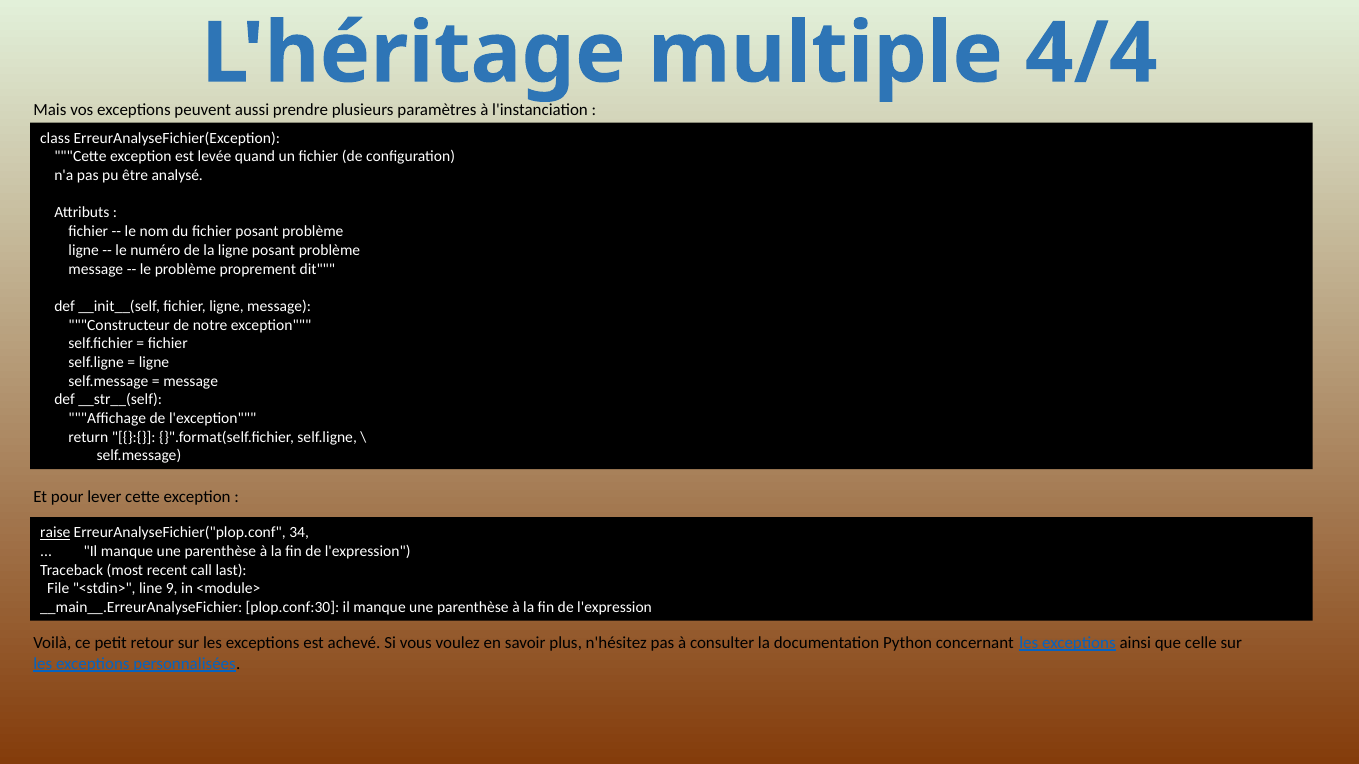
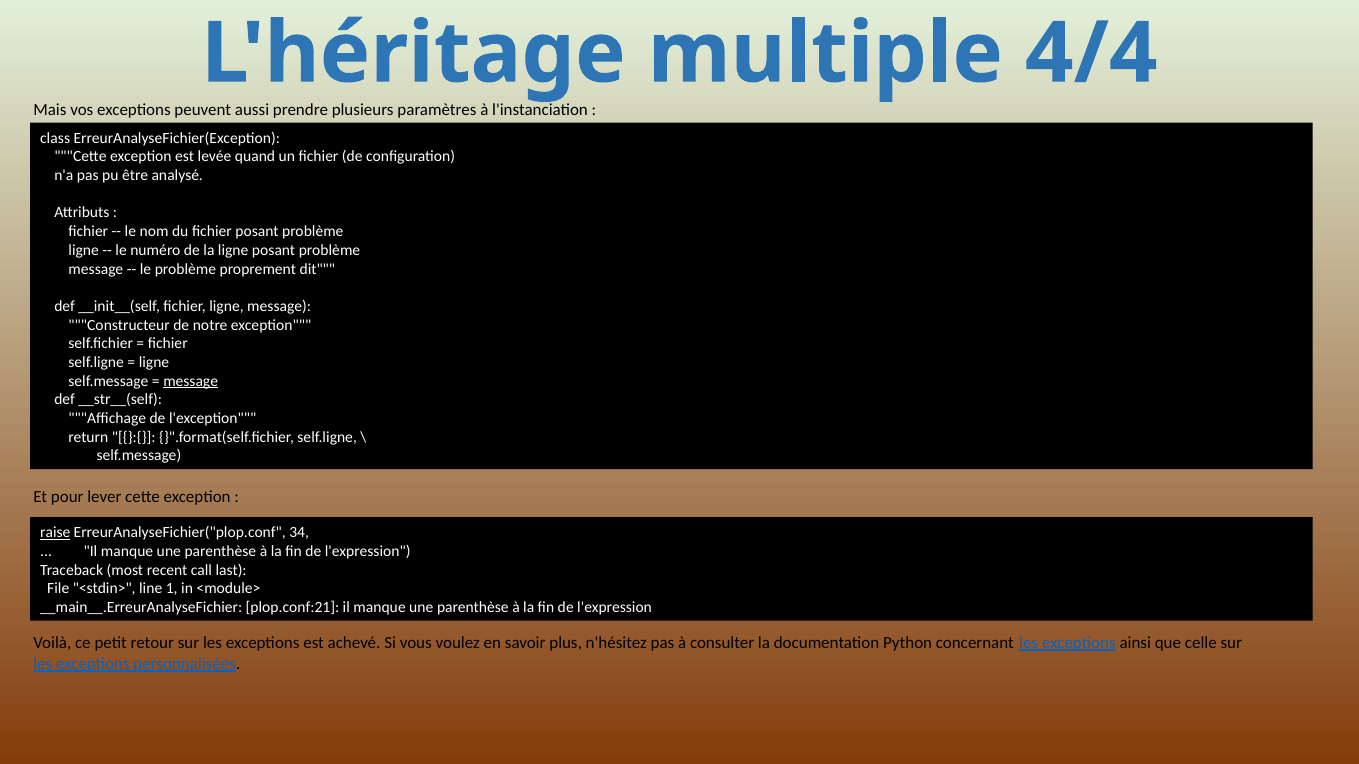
message at (191, 381) underline: none -> present
9: 9 -> 1
plop.conf:30: plop.conf:30 -> plop.conf:21
